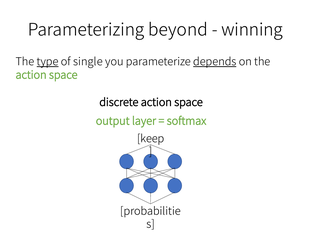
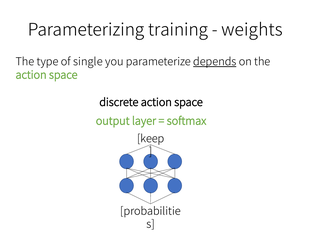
beyond: beyond -> training
winning: winning -> weights
type underline: present -> none
